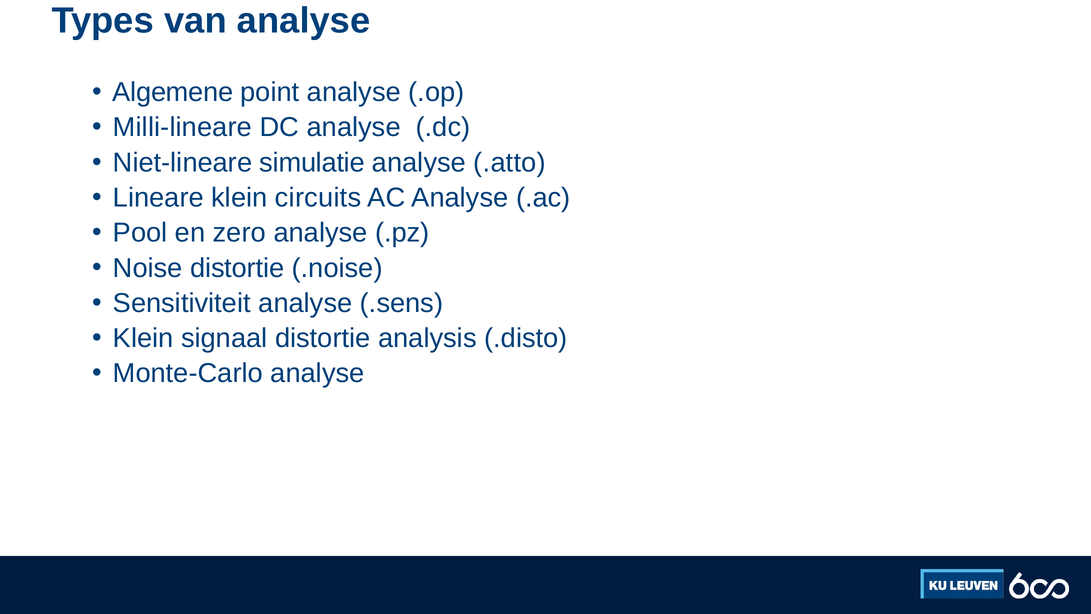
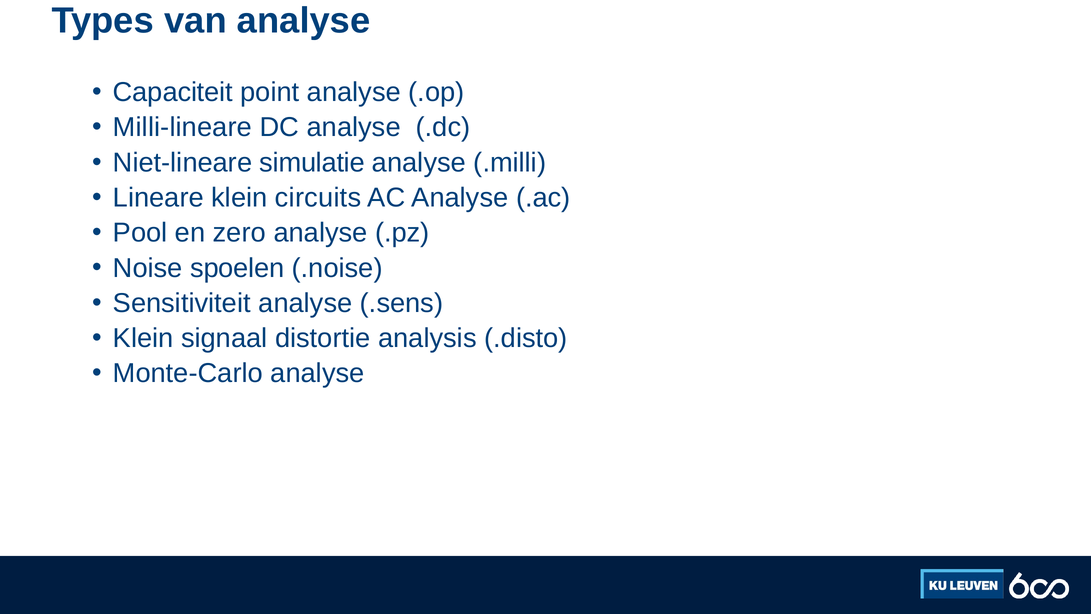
Algemene: Algemene -> Capaciteit
.atto: .atto -> .milli
Noise distortie: distortie -> spoelen
